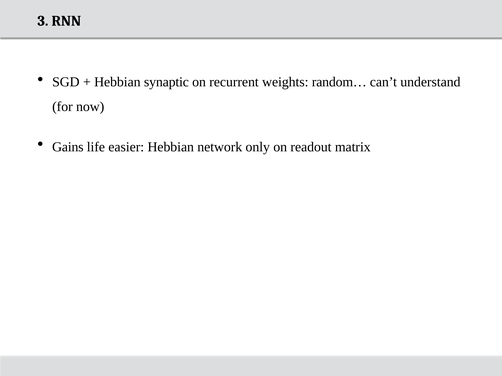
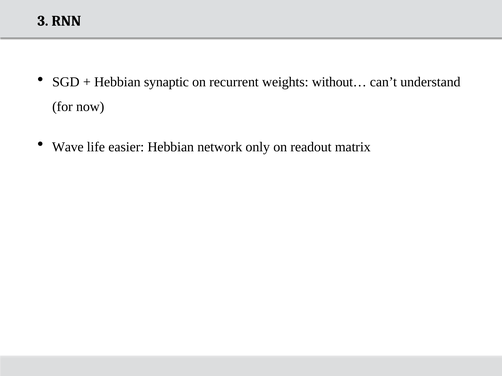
random…: random… -> without…
Gains: Gains -> Wave
